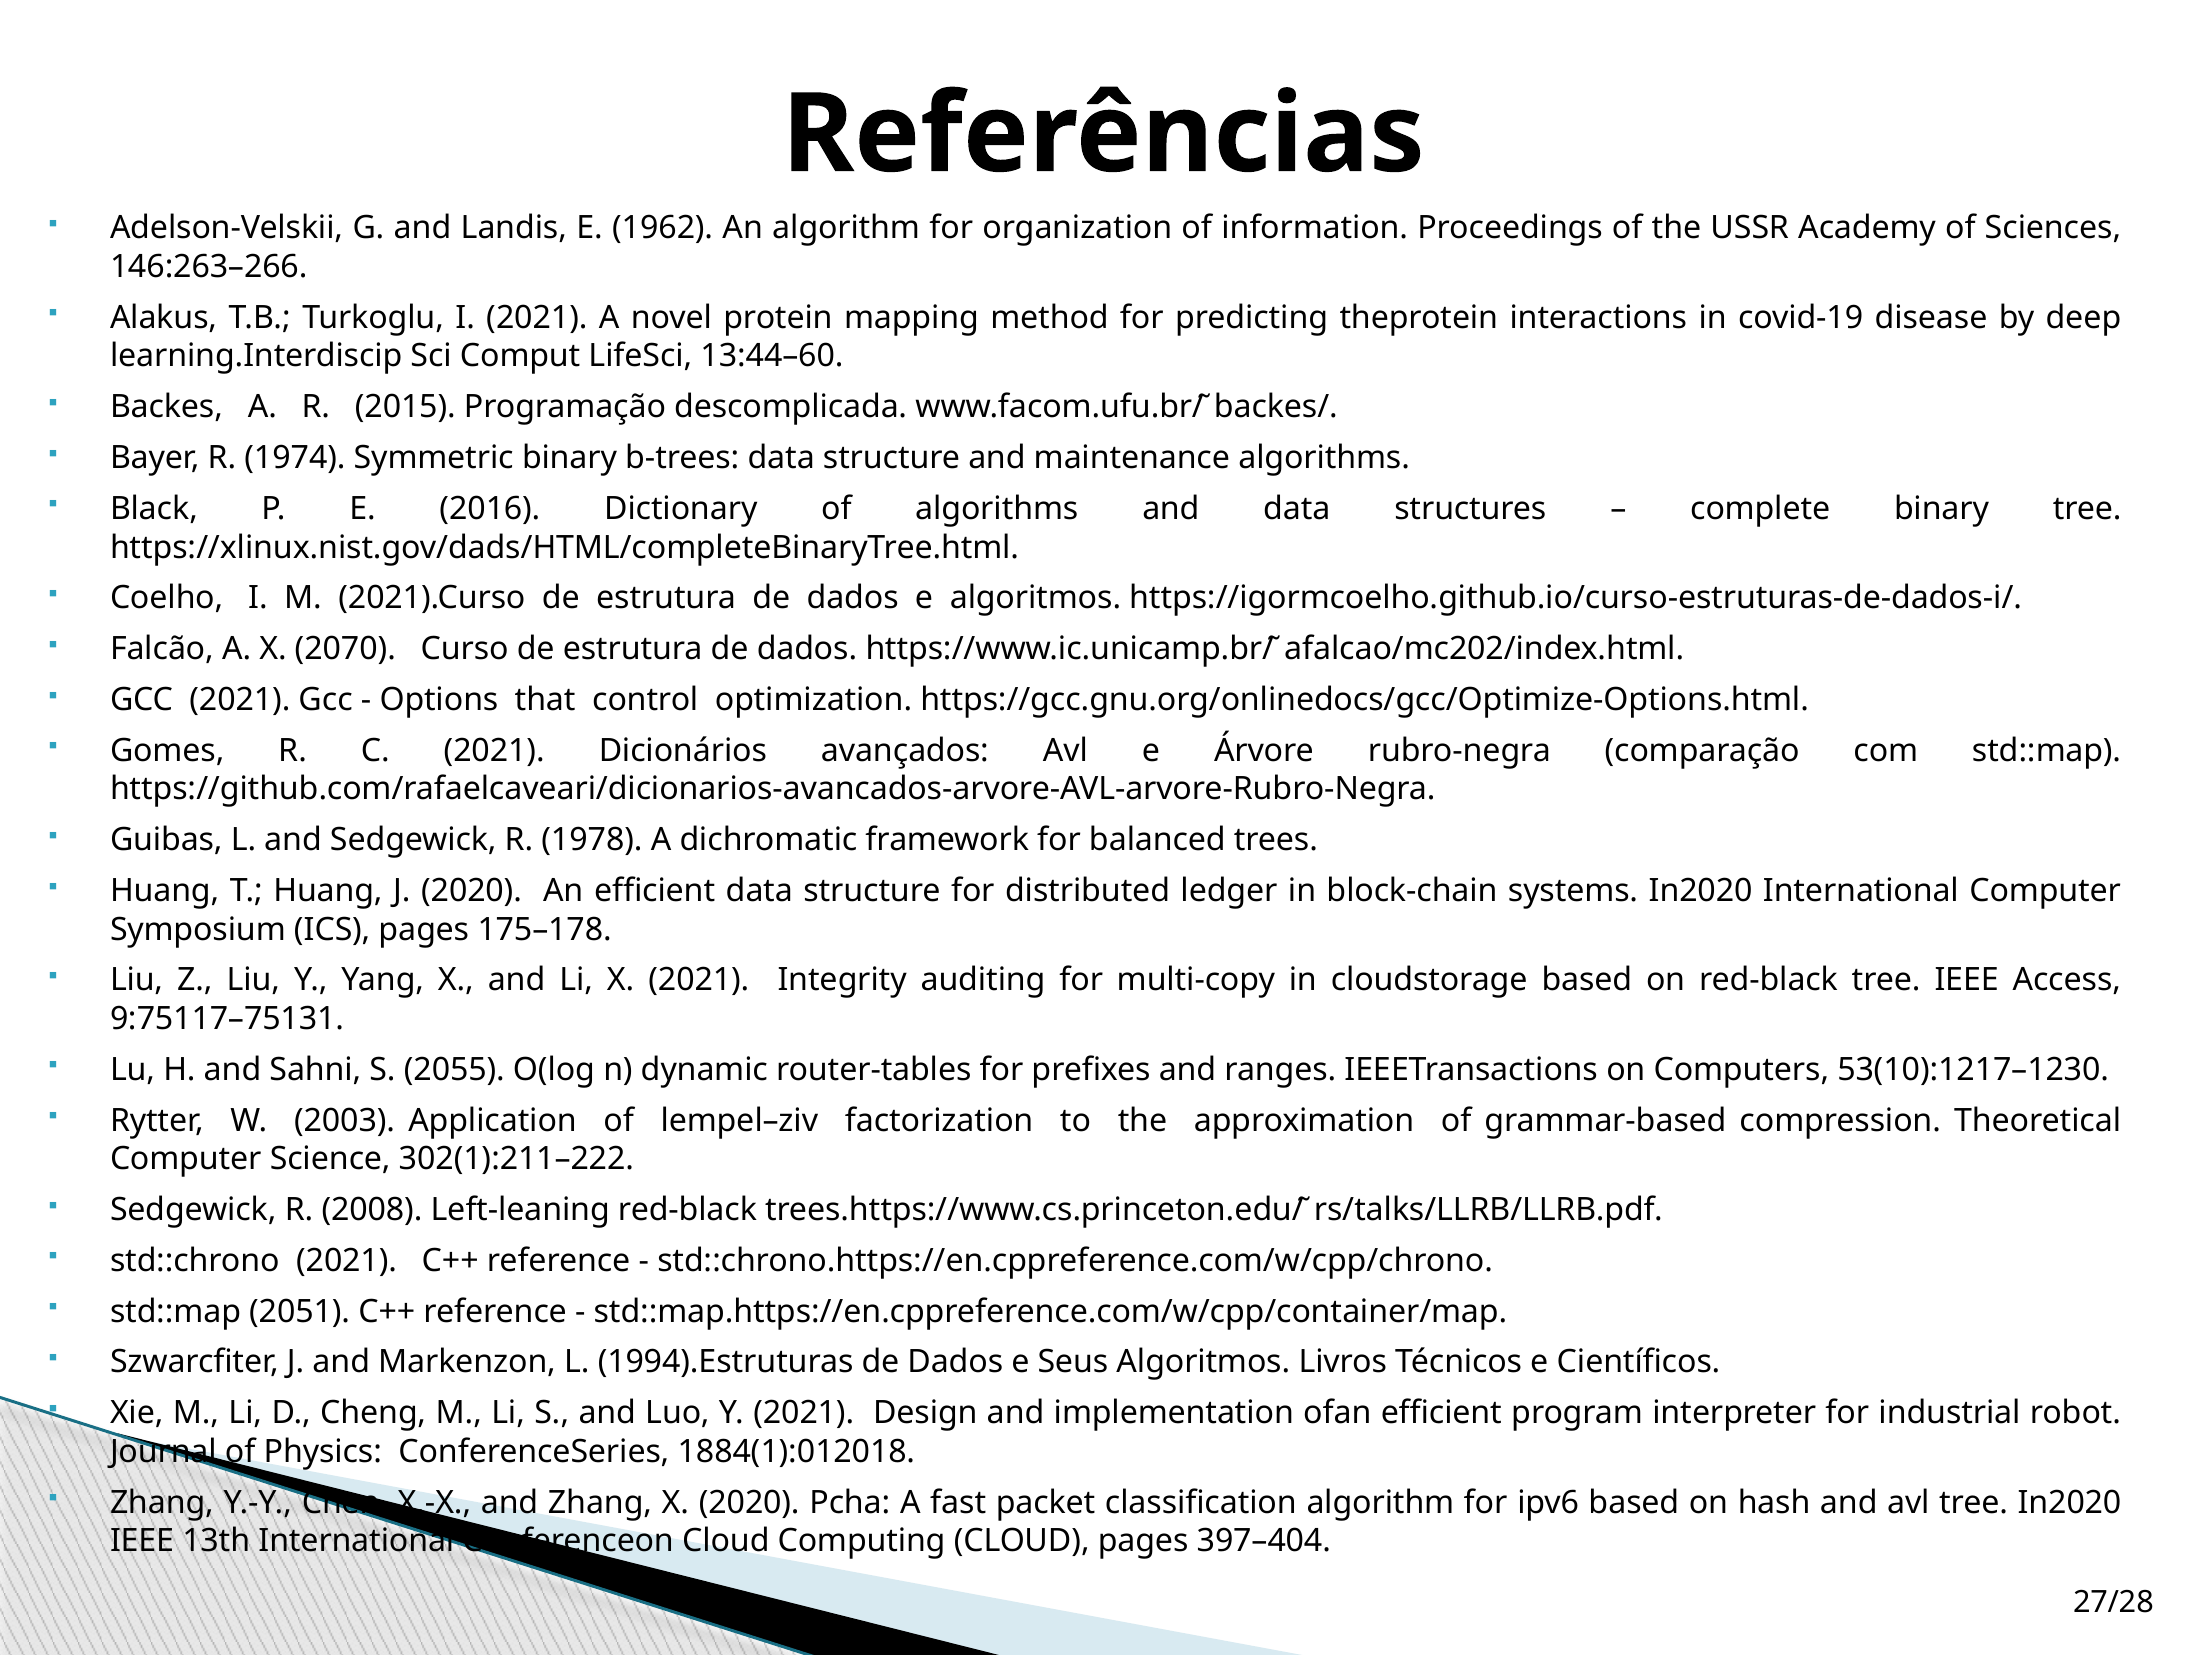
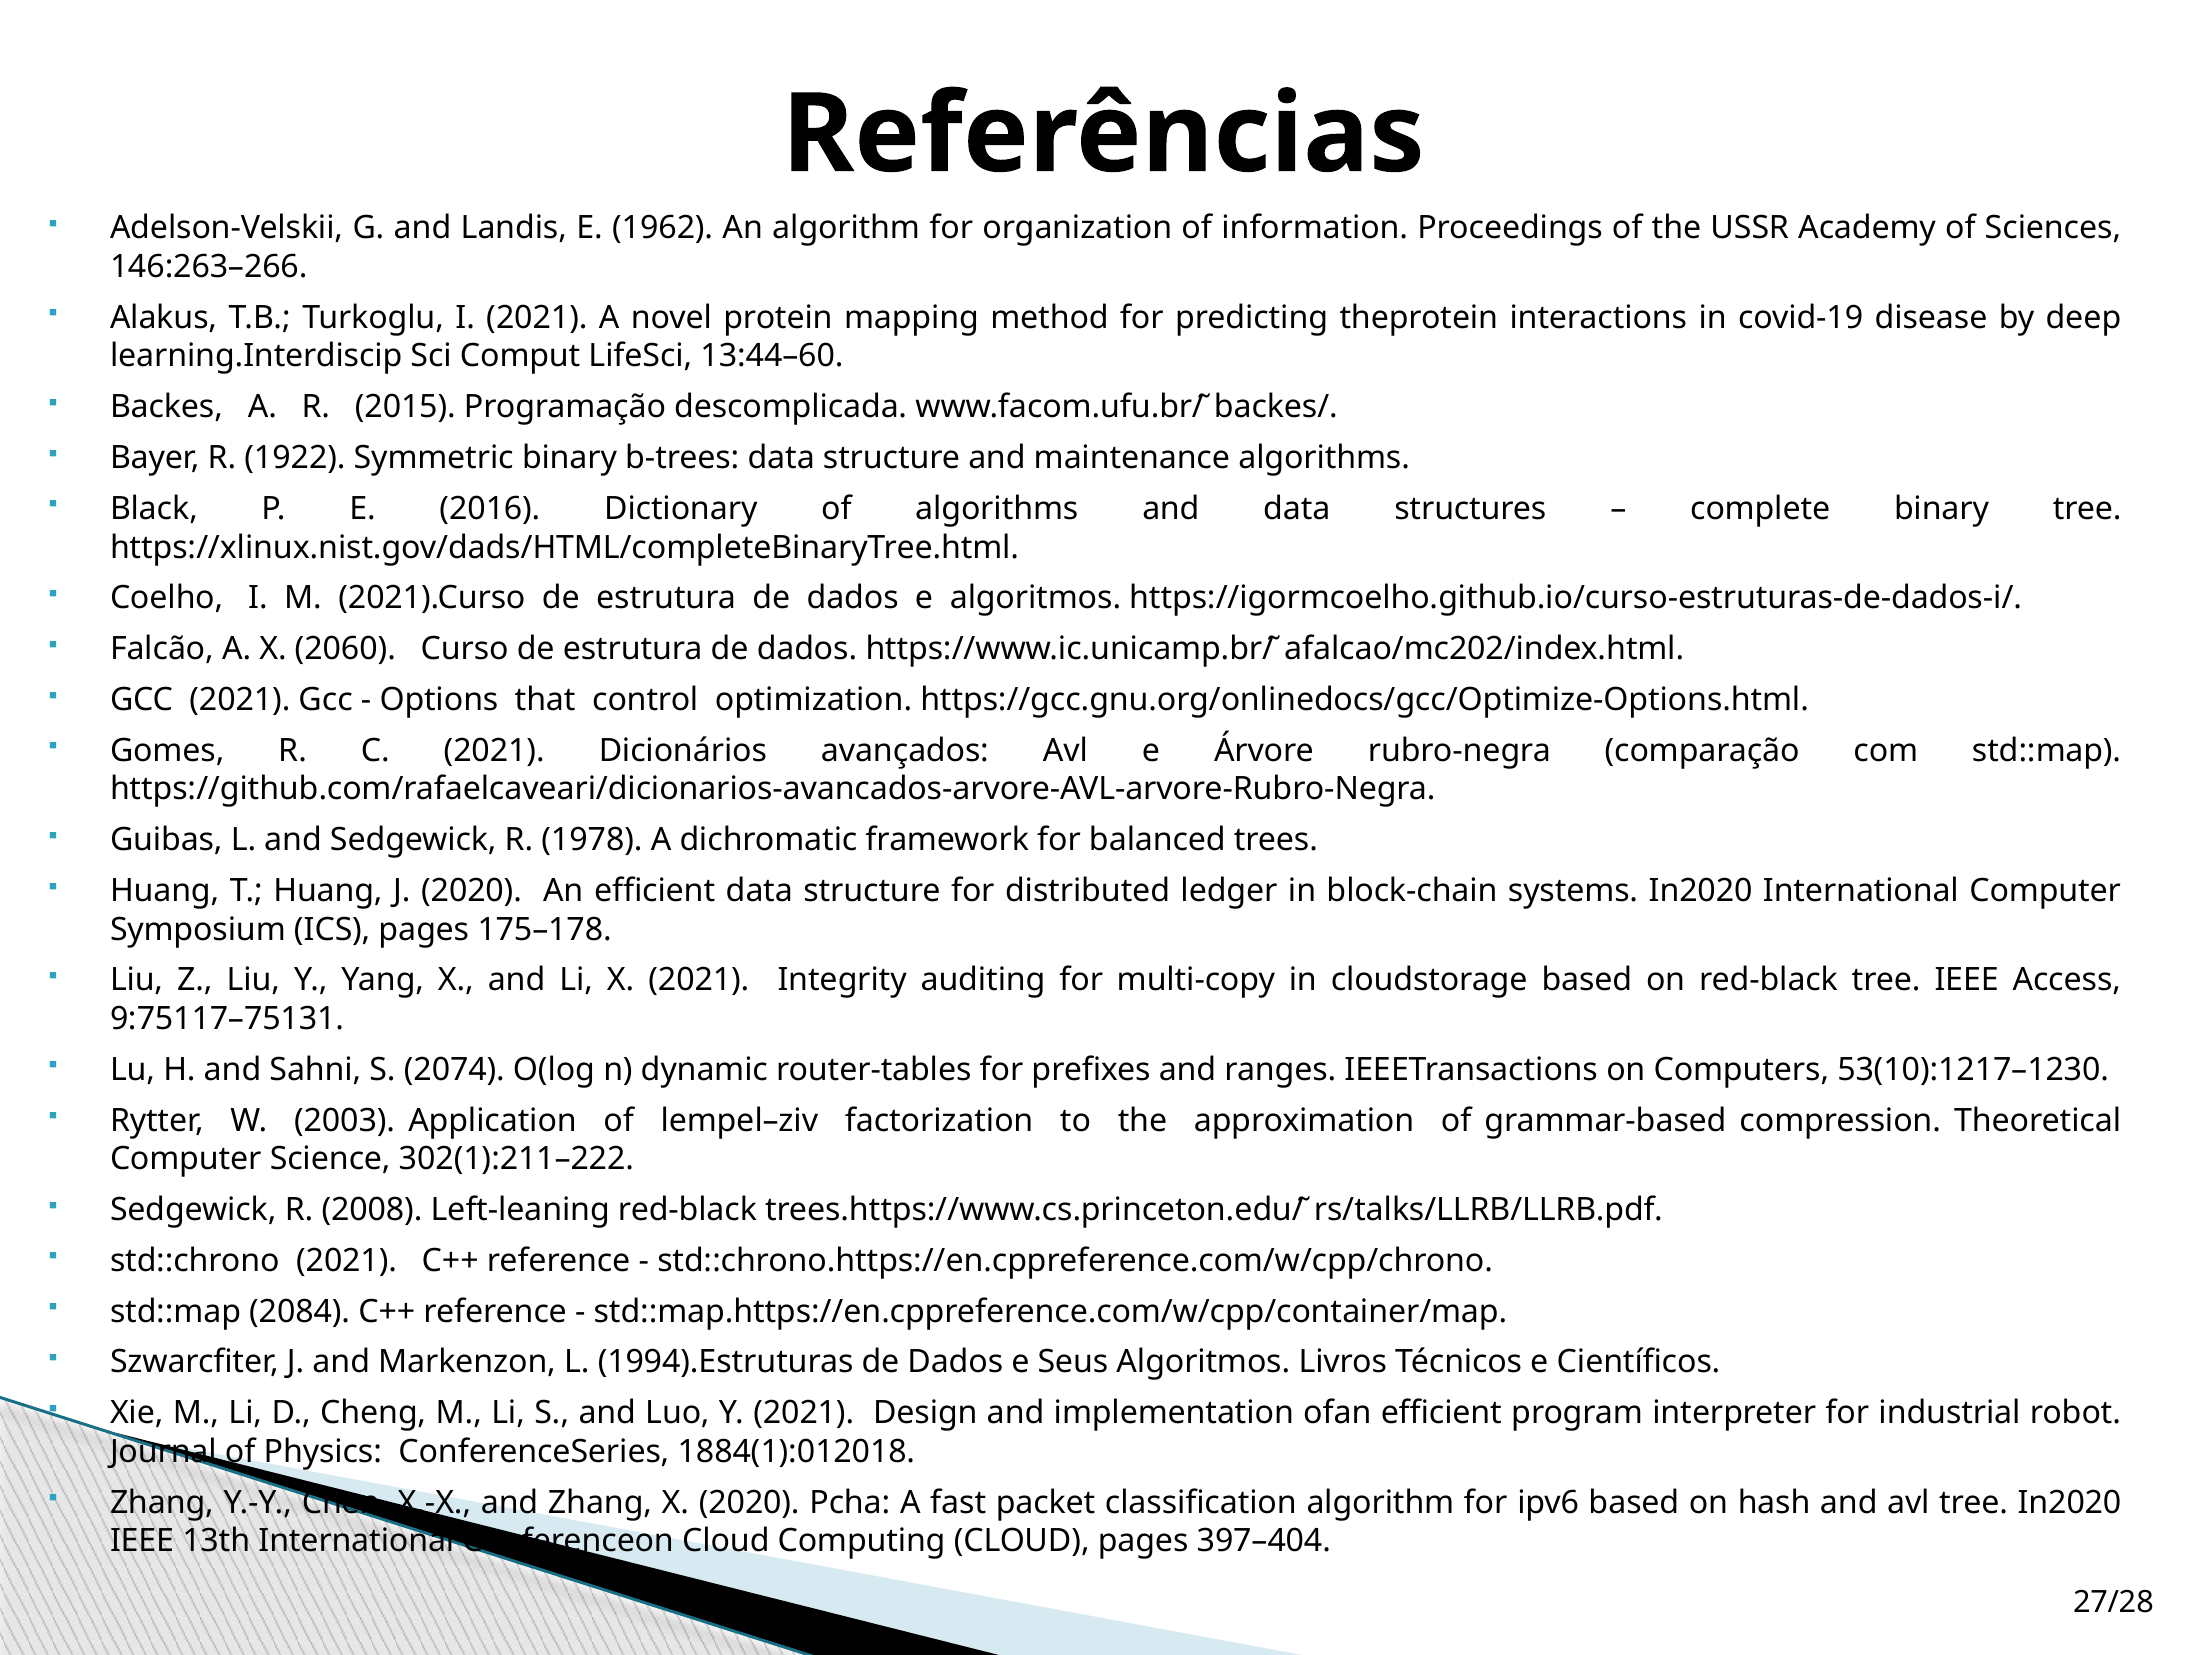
1974: 1974 -> 1922
2070: 2070 -> 2060
2055: 2055 -> 2074
2051: 2051 -> 2084
